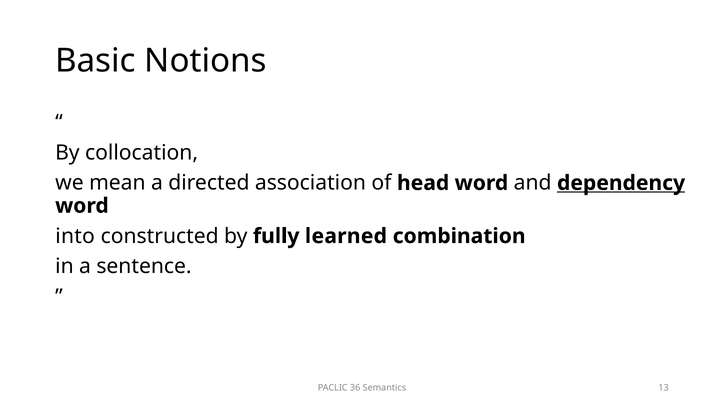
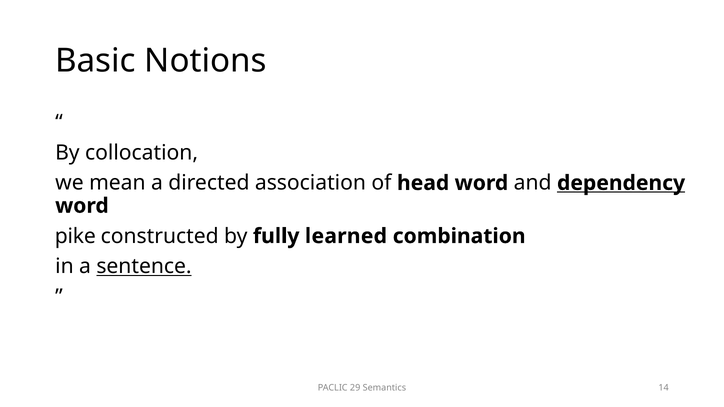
into: into -> pike
sentence underline: none -> present
36: 36 -> 29
13: 13 -> 14
